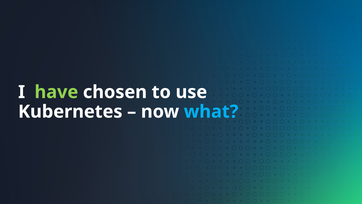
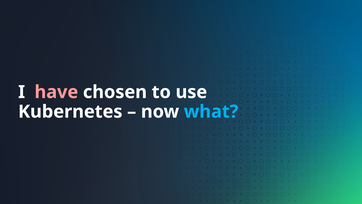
have colour: light green -> pink
